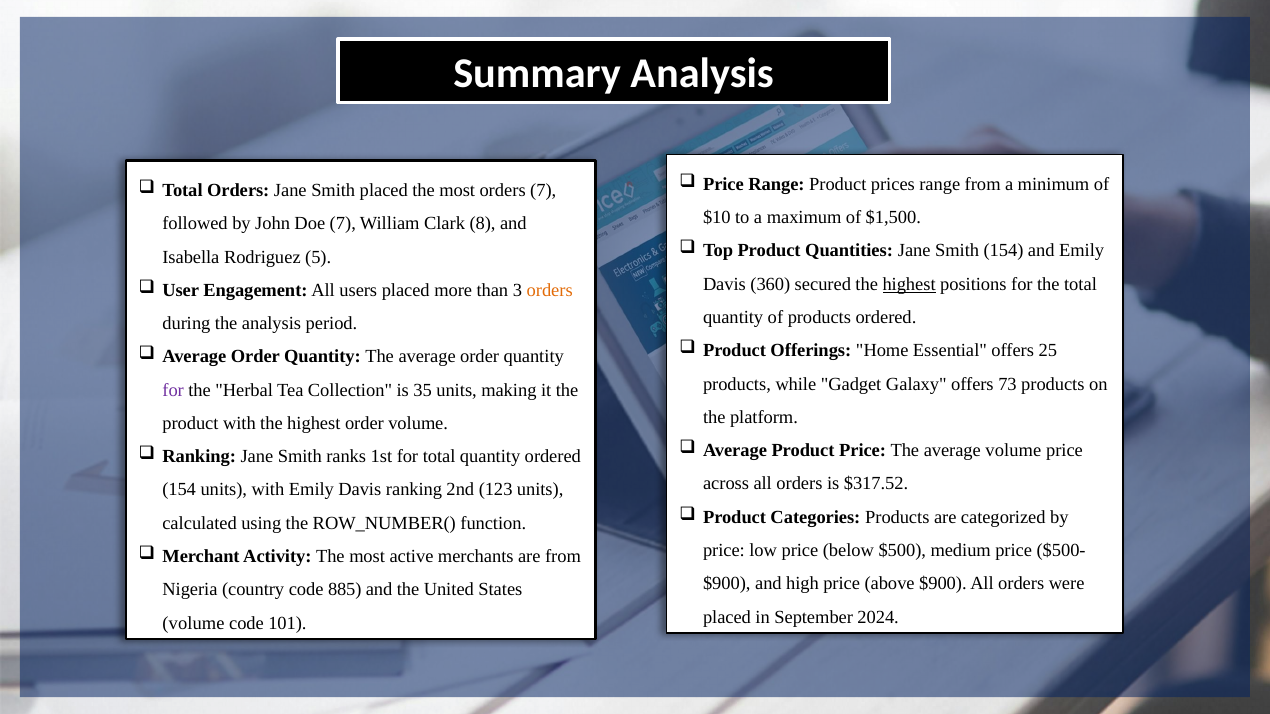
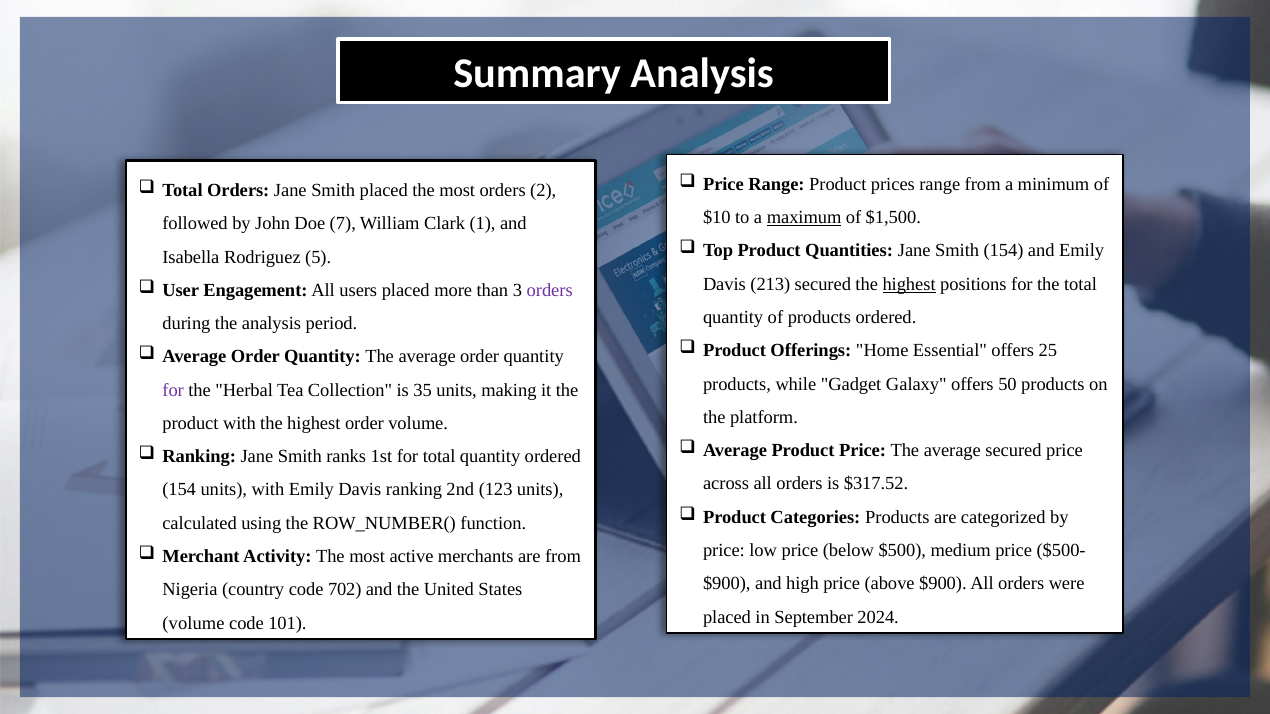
orders 7: 7 -> 2
maximum underline: none -> present
8: 8 -> 1
360: 360 -> 213
orders at (550, 290) colour: orange -> purple
73: 73 -> 50
average volume: volume -> secured
885: 885 -> 702
